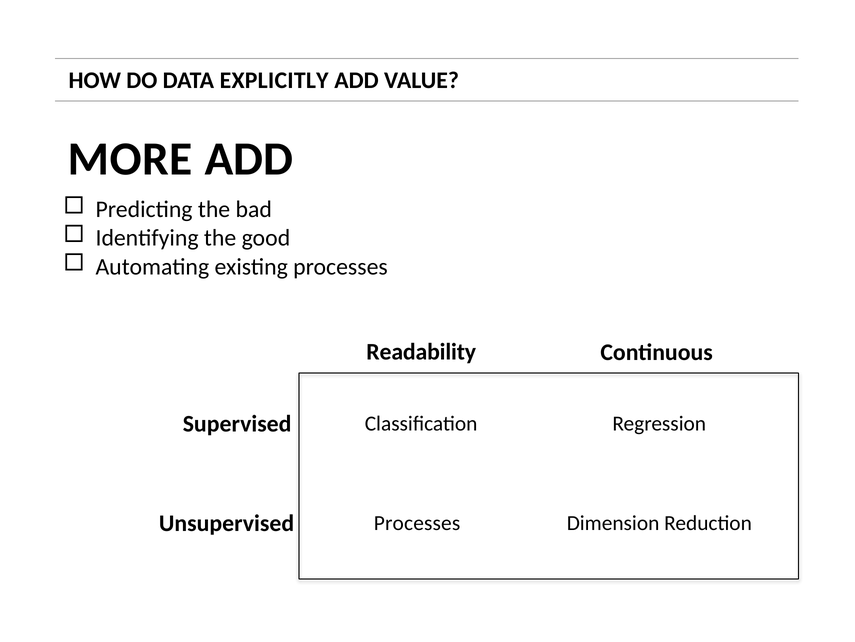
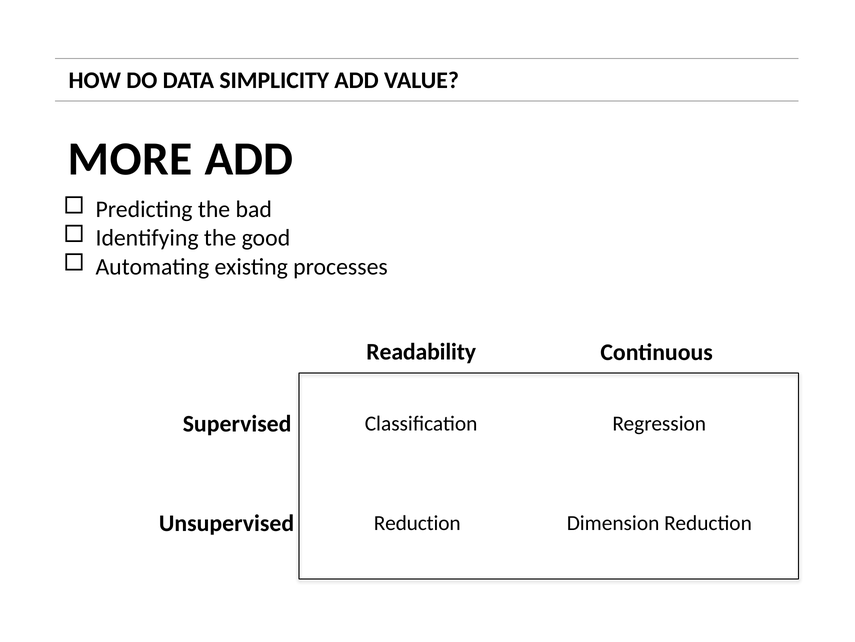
EXPLICITLY: EXPLICITLY -> SIMPLICITY
Processes at (417, 523): Processes -> Reduction
